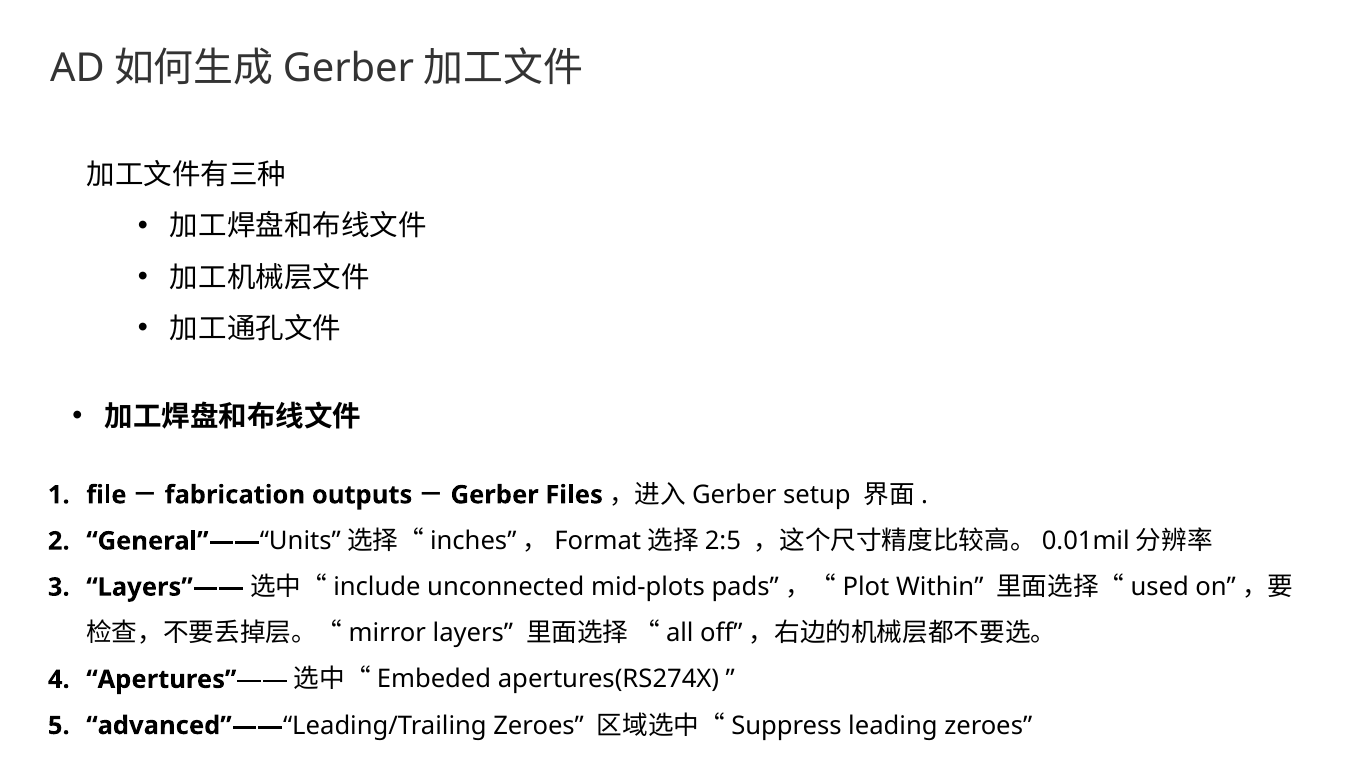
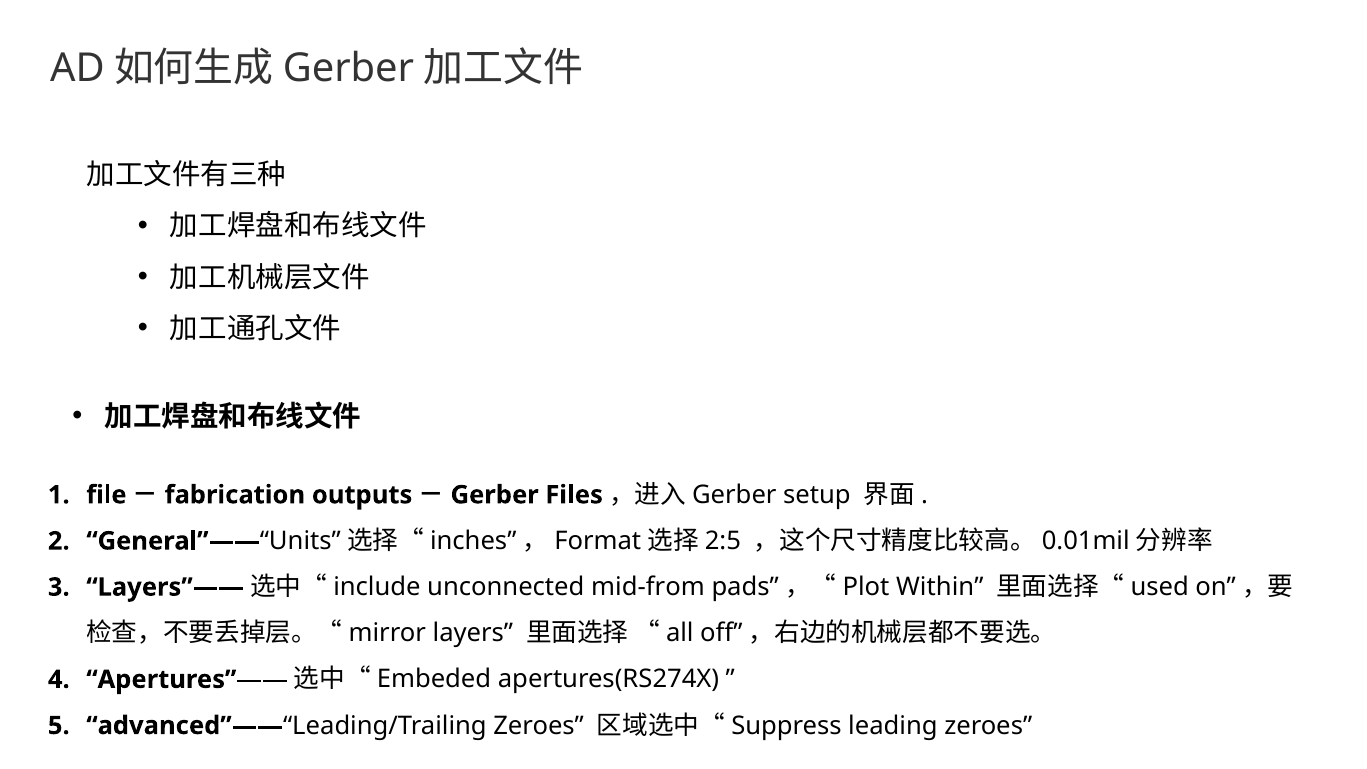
mid-plots: mid-plots -> mid-from
